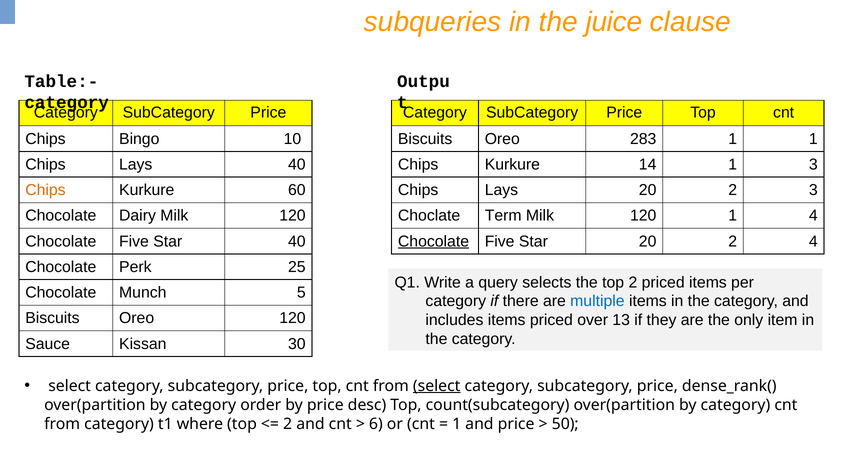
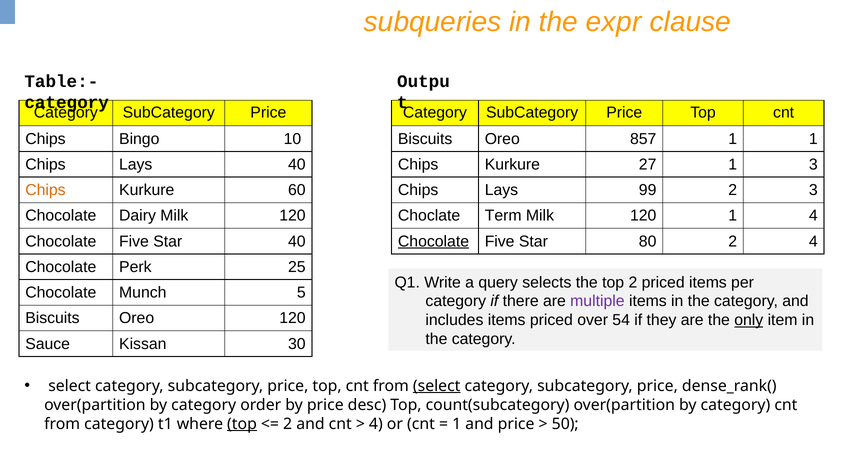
juice: juice -> expr
283: 283 -> 857
14: 14 -> 27
Lays 20: 20 -> 99
Star 20: 20 -> 80
multiple colour: blue -> purple
13: 13 -> 54
only underline: none -> present
top at (242, 424) underline: none -> present
6 at (376, 424): 6 -> 4
